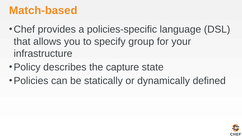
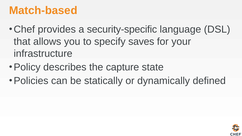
policies-specific: policies-specific -> security-specific
group: group -> saves
